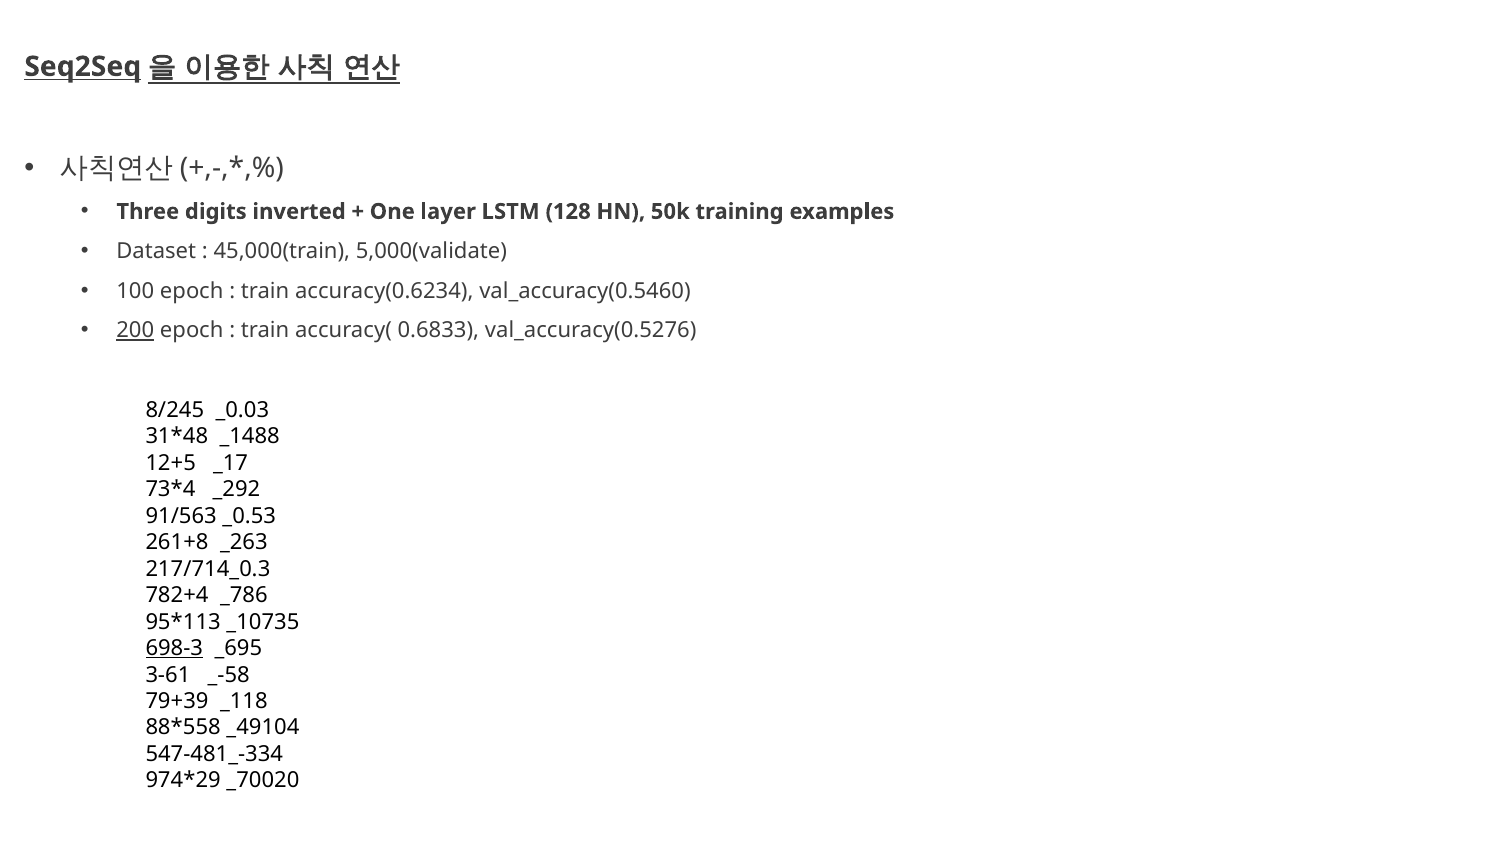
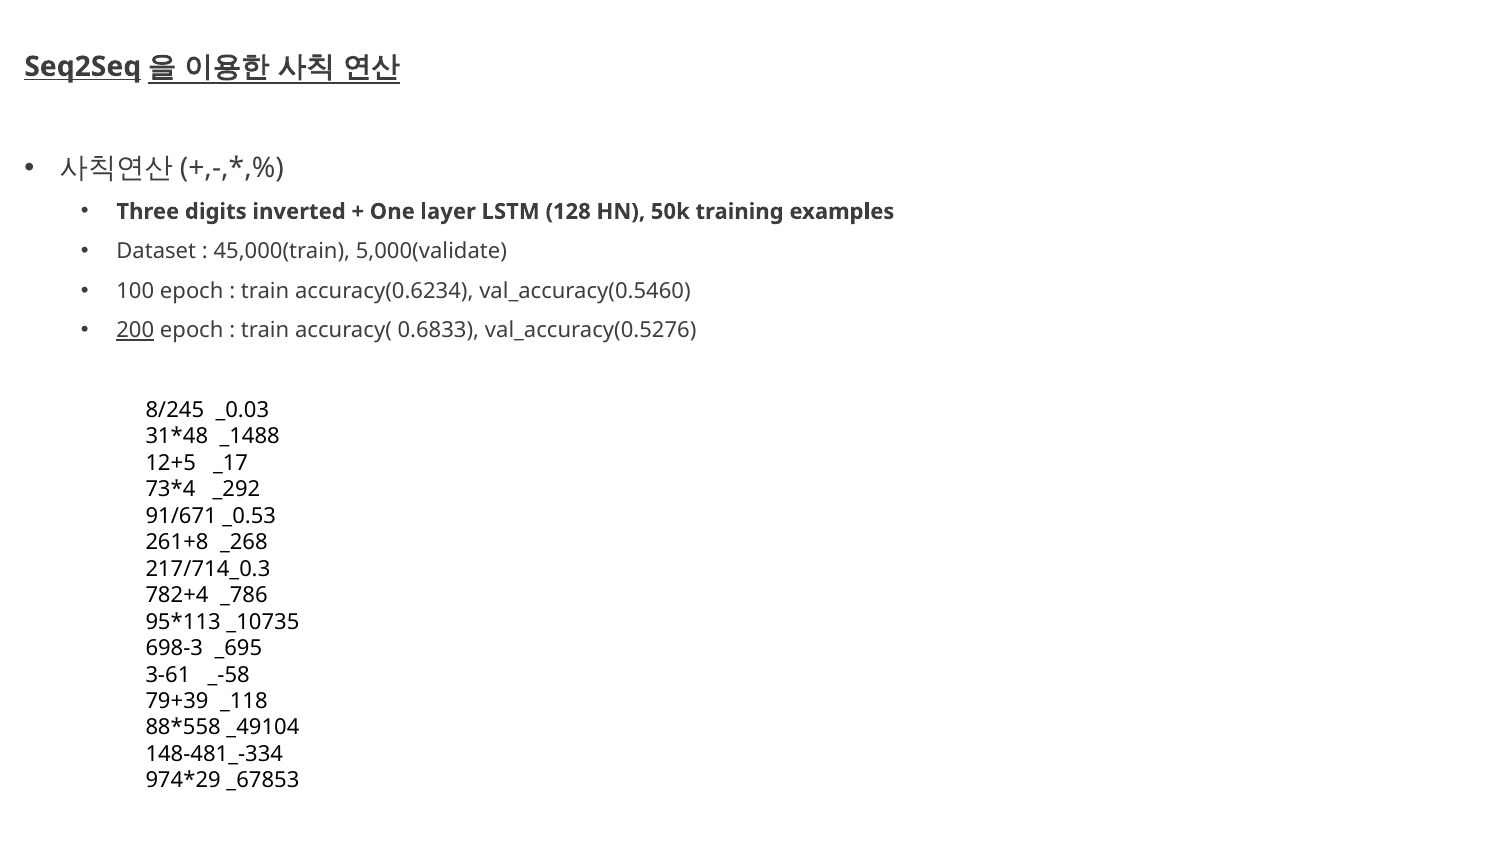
91/563: 91/563 -> 91/671
_263: _263 -> _268
698-3 underline: present -> none
547-481_-334: 547-481_-334 -> 148-481_-334
_70020: _70020 -> _67853
